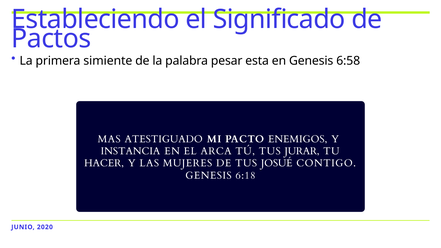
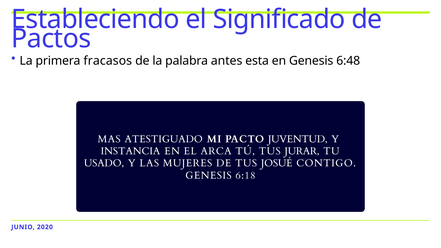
simiente: simiente -> fracasos
pesar: pesar -> antes
6:58: 6:58 -> 6:48
ENEMIGOS: ENEMIGOS -> JUVENTUD
HACER: HACER -> USADO
